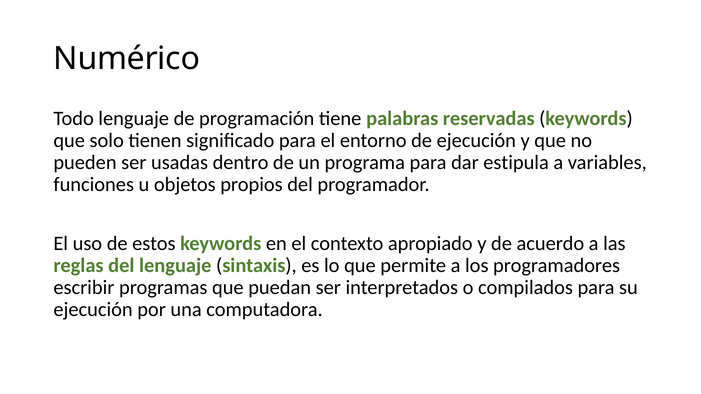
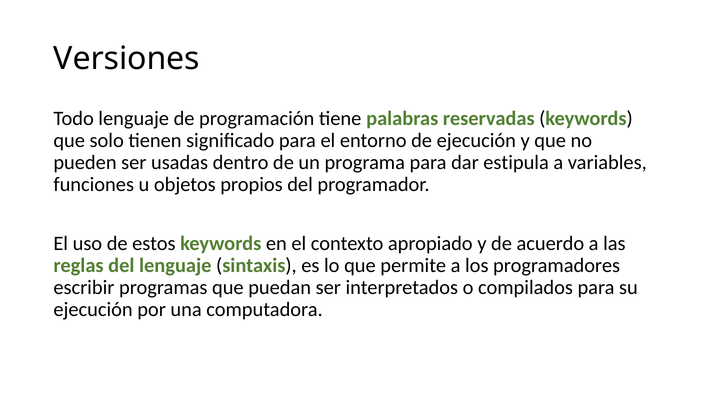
Numérico: Numérico -> Versiones
